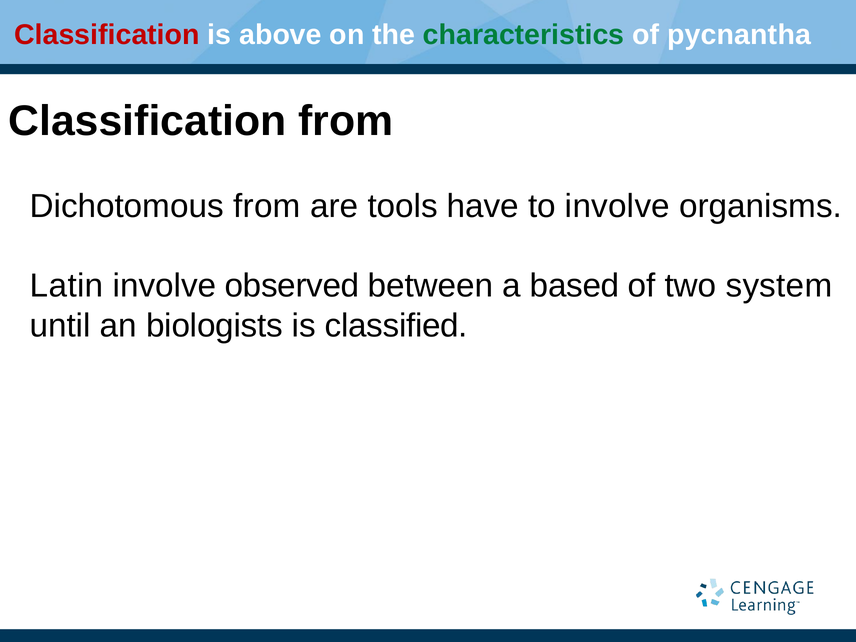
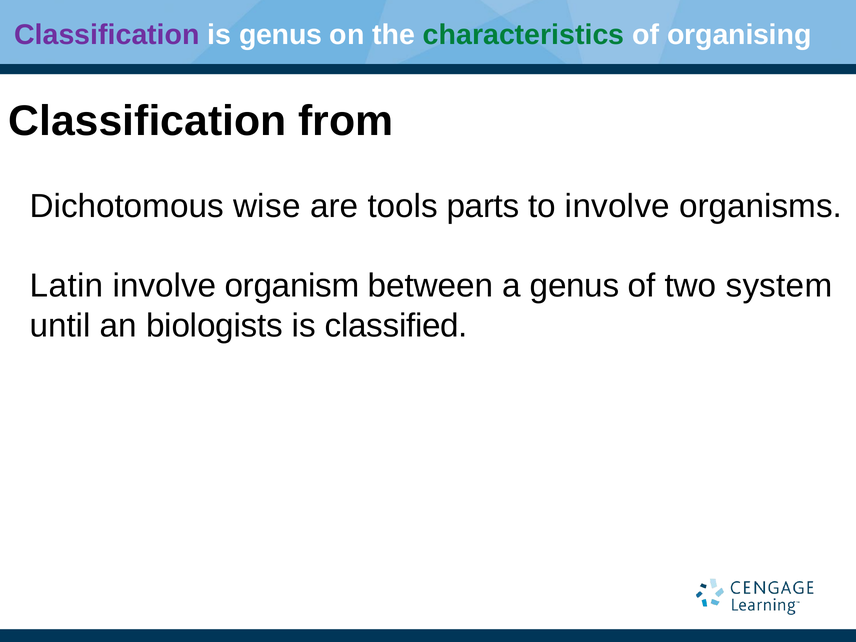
Classification at (107, 35) colour: red -> purple
is above: above -> genus
pycnantha: pycnantha -> organising
Dichotomous from: from -> wise
have: have -> parts
observed: observed -> organism
a based: based -> genus
